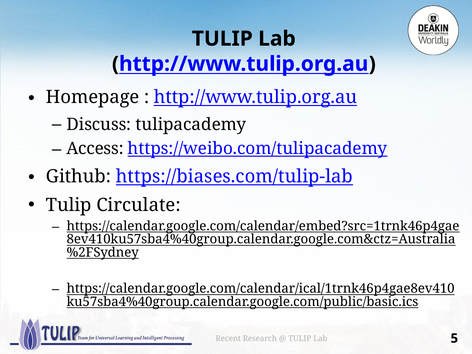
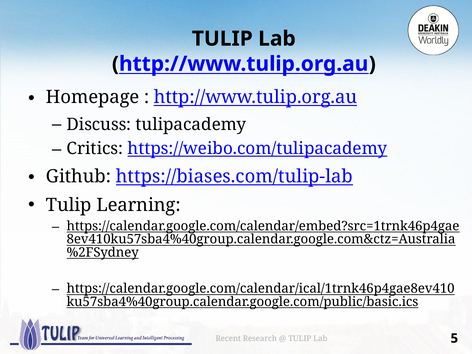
Access: Access -> Critics
Circulate: Circulate -> Learning
